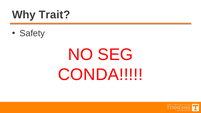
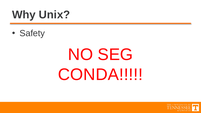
Trait: Trait -> Unix
